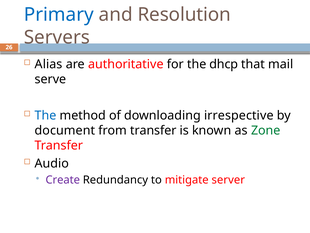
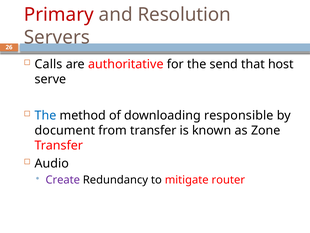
Primary colour: blue -> red
Alias: Alias -> Calls
dhcp: dhcp -> send
mail: mail -> host
irrespective: irrespective -> responsible
Zone colour: green -> black
server: server -> router
